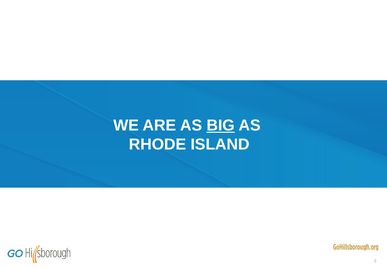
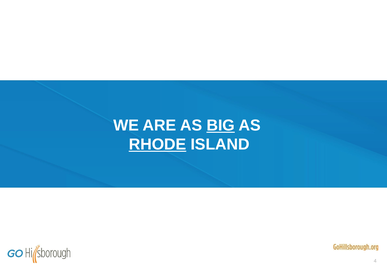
RHODE underline: none -> present
